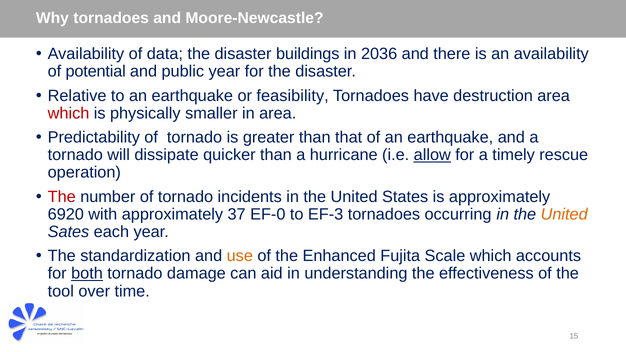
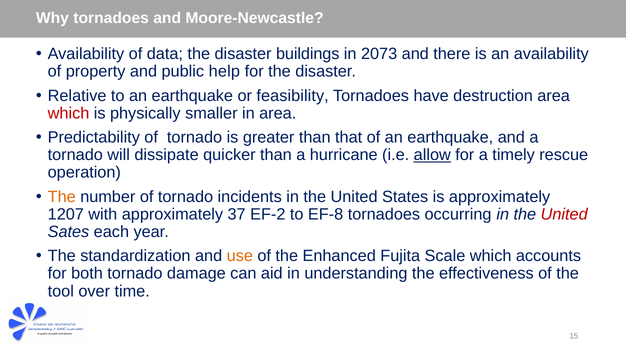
2036: 2036 -> 2073
potential: potential -> property
public year: year -> help
The at (62, 197) colour: red -> orange
6920: 6920 -> 1207
EF-0: EF-0 -> EF-2
EF-3: EF-3 -> EF-8
United at (564, 214) colour: orange -> red
both underline: present -> none
